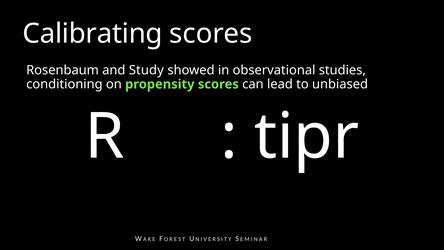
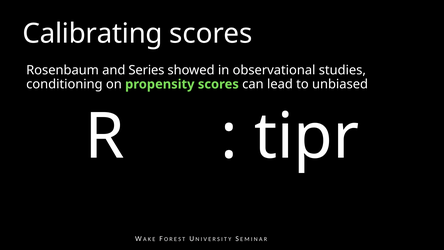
Study: Study -> Series
